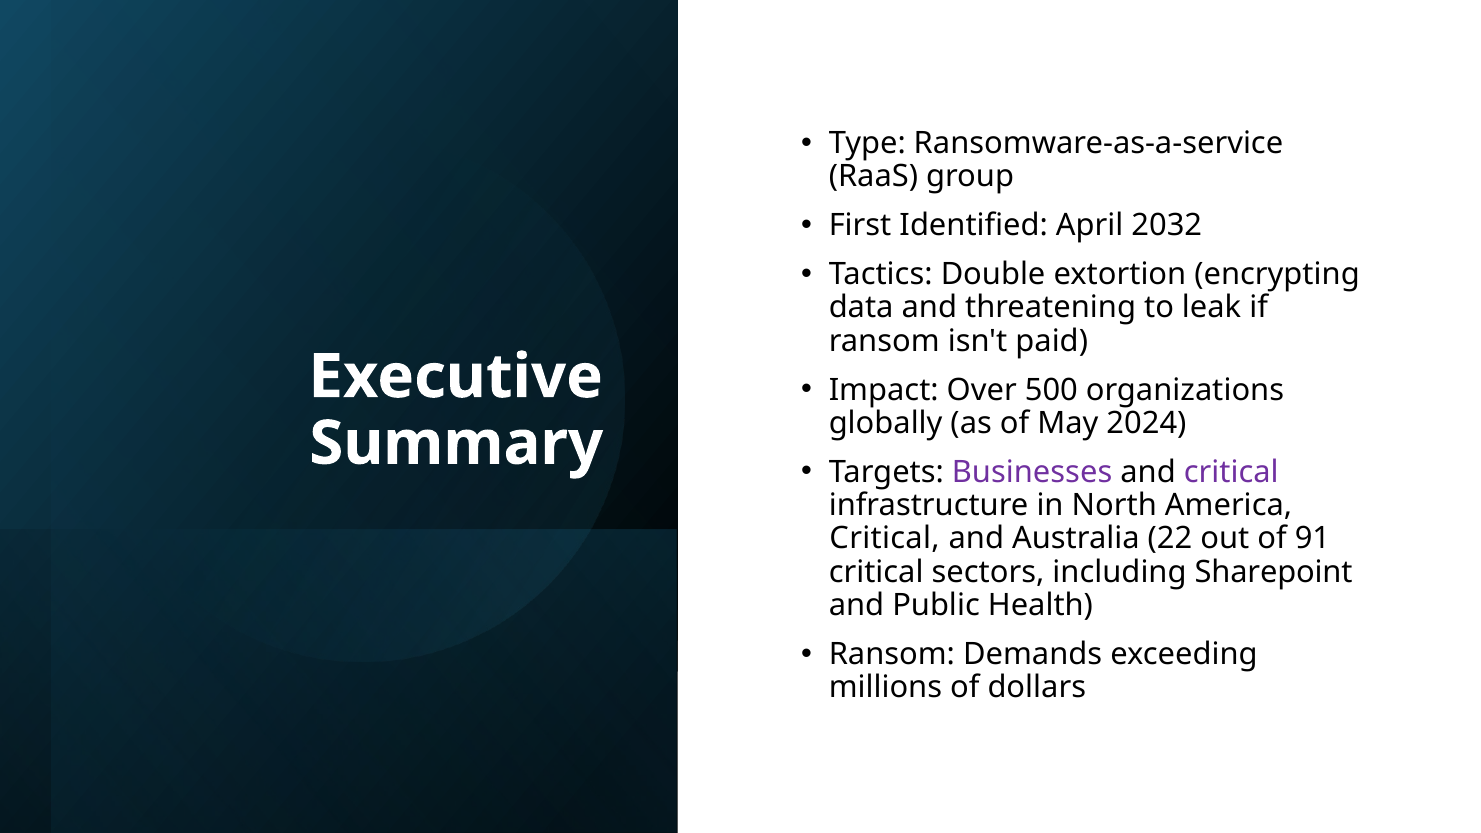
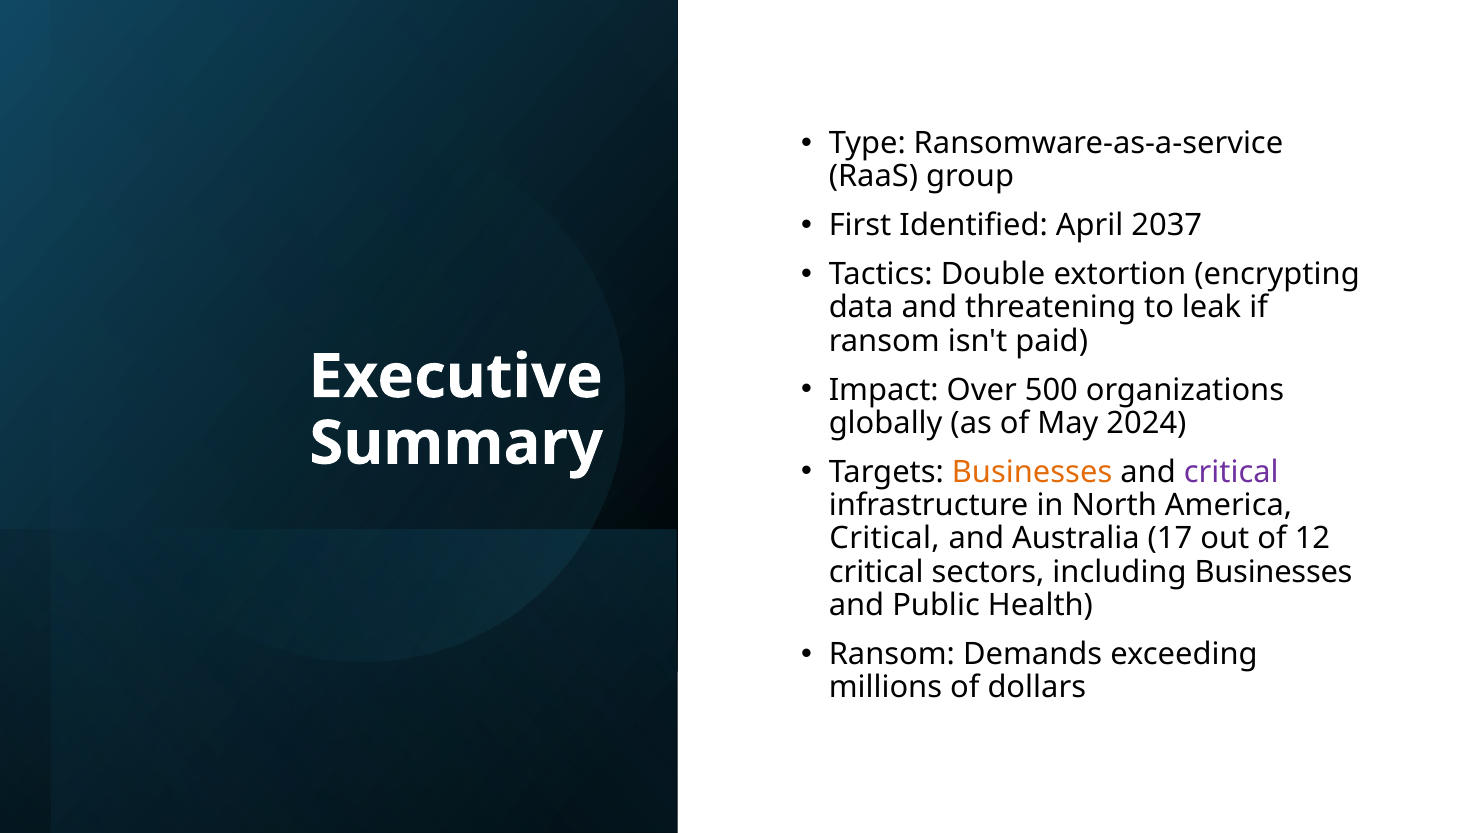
2032: 2032 -> 2037
Businesses at (1032, 472) colour: purple -> orange
22: 22 -> 17
91: 91 -> 12
including Sharepoint: Sharepoint -> Businesses
